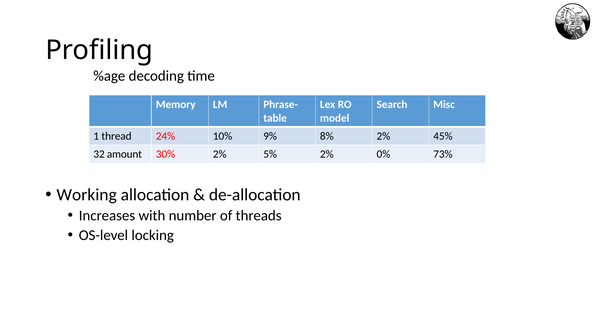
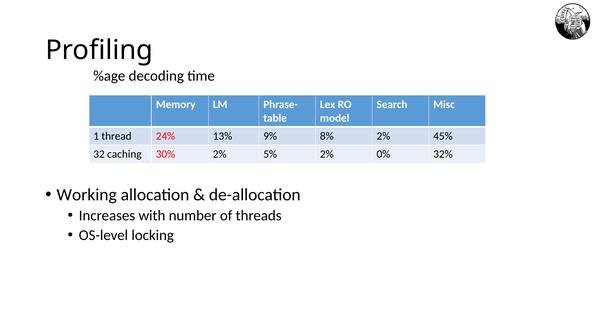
10%: 10% -> 13%
amount: amount -> caching
73%: 73% -> 32%
